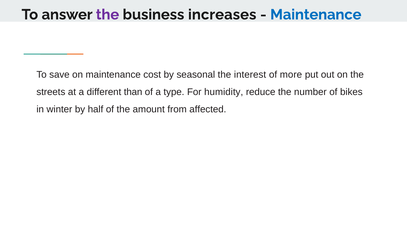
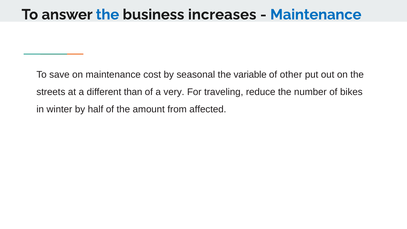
the at (108, 15) colour: purple -> blue
interest: interest -> variable
more: more -> other
type: type -> very
humidity: humidity -> traveling
